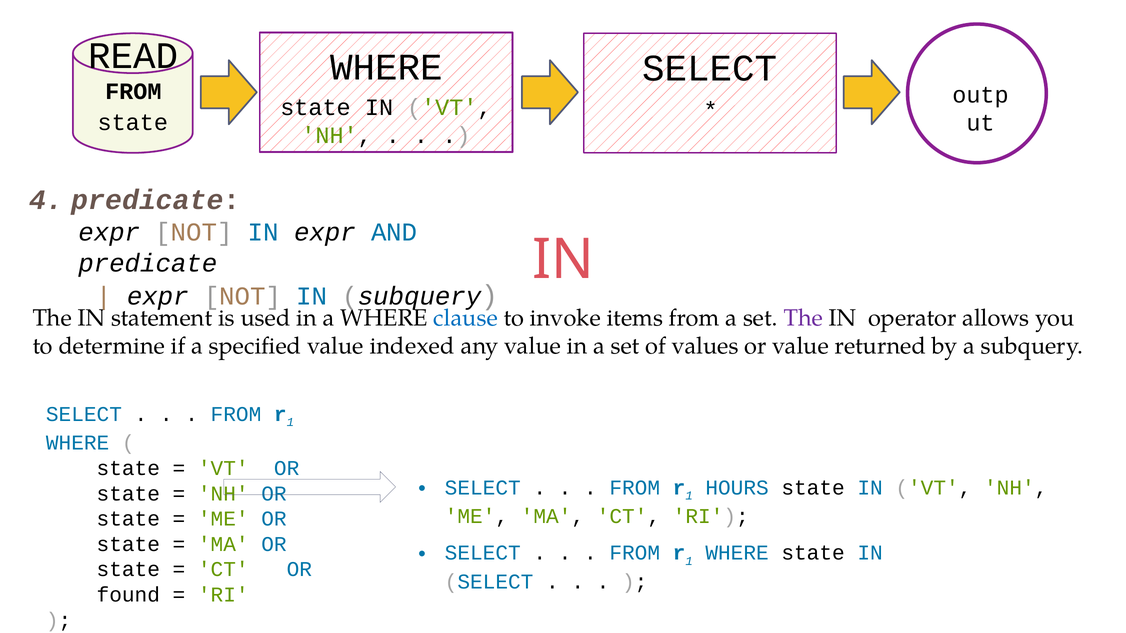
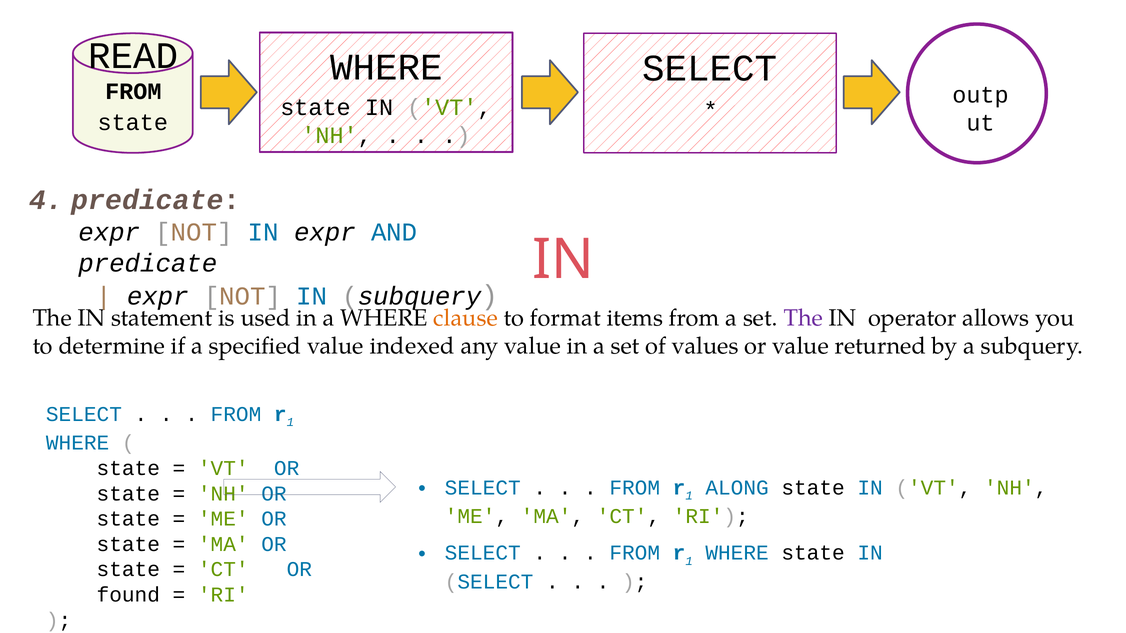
clause colour: blue -> orange
invoke: invoke -> format
HOURS: HOURS -> ALONG
